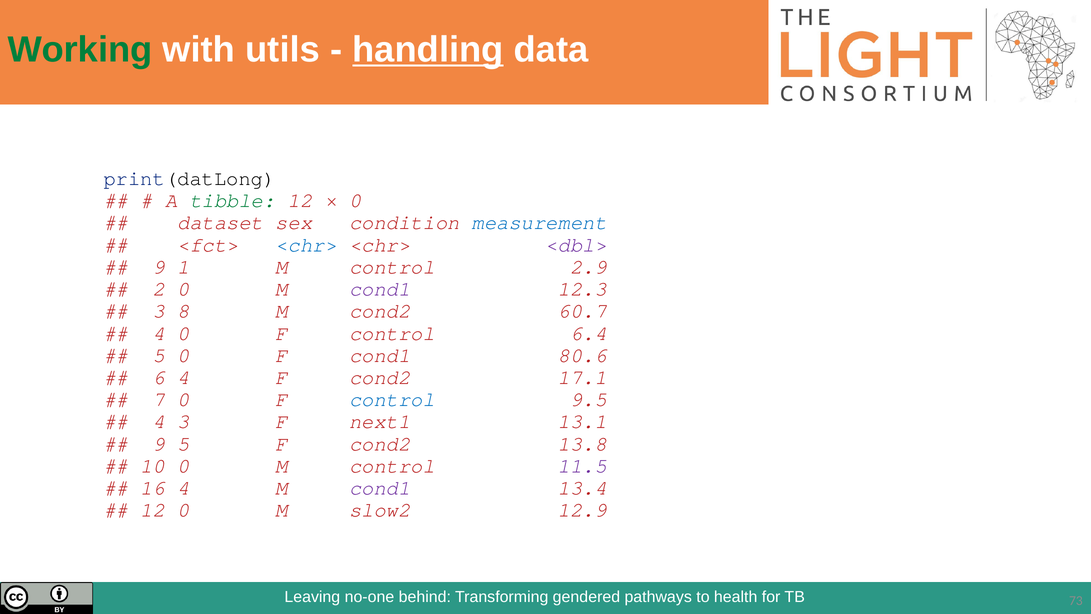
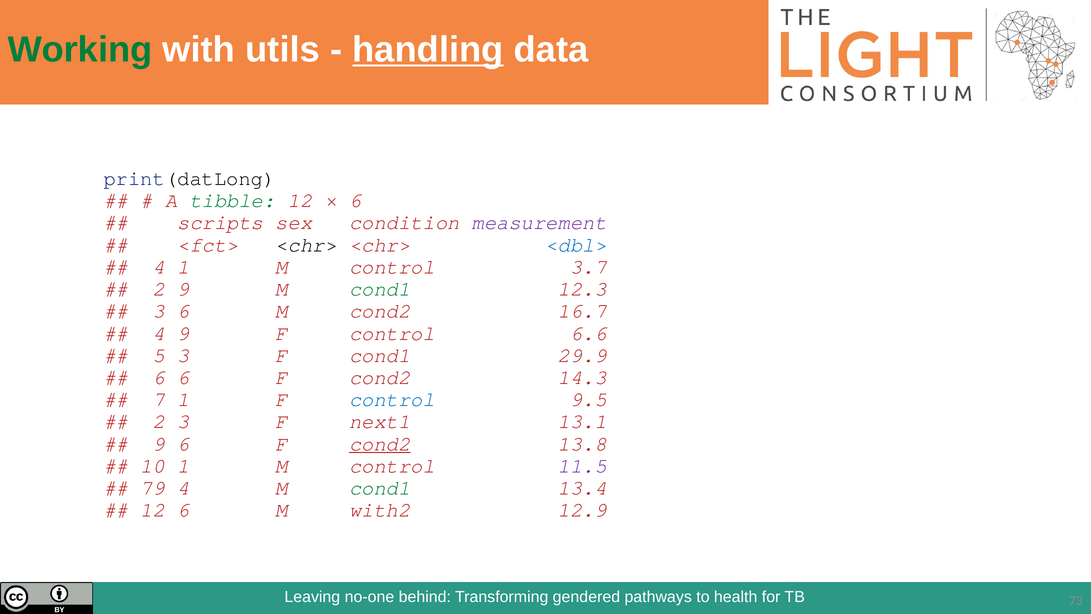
0 at (355, 200): 0 -> 6
dataset: dataset -> scripts
measurement colour: blue -> purple
<chr> at (306, 245) colour: blue -> black
<dbl> colour: purple -> blue
9 at (159, 267): 9 -> 4
2.9: 2.9 -> 3.7
2 0: 0 -> 9
cond1 at (380, 289) colour: purple -> green
3 8: 8 -> 6
60.7: 60.7 -> 16.7
4 0: 0 -> 9
6.4: 6.4 -> 6.6
5 0: 0 -> 3
80.6: 80.6 -> 29.9
6 4: 4 -> 6
17.1: 17.1 -> 14.3
7 0: 0 -> 1
4 at (159, 421): 4 -> 2
9 5: 5 -> 6
cond2 at (380, 444) underline: none -> present
10 0: 0 -> 1
16: 16 -> 79
cond1 at (380, 488) colour: purple -> green
12 0: 0 -> 6
slow2: slow2 -> with2
